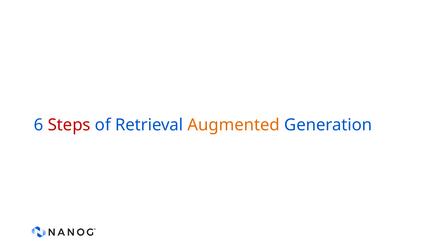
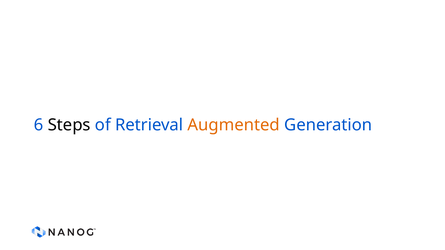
Steps colour: red -> black
